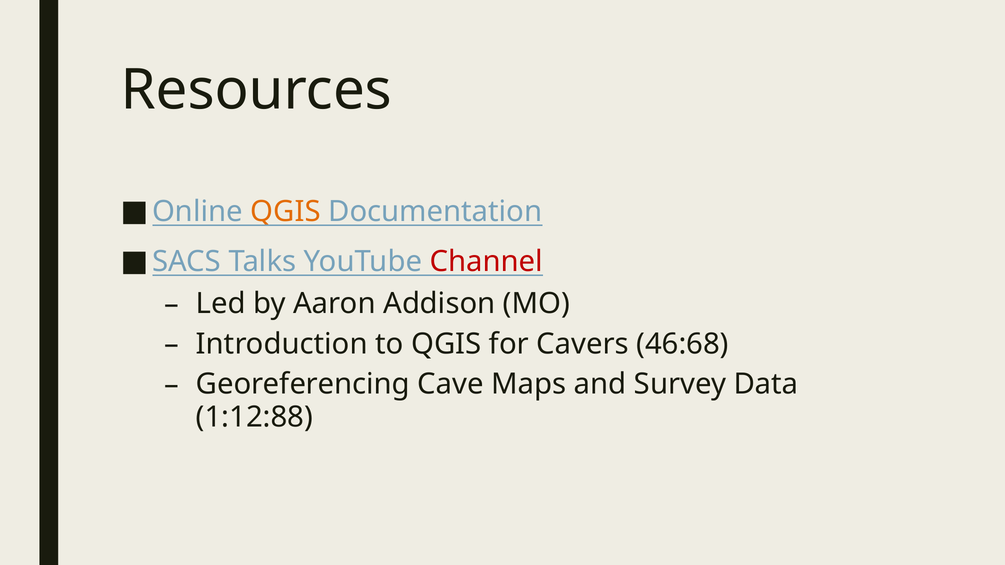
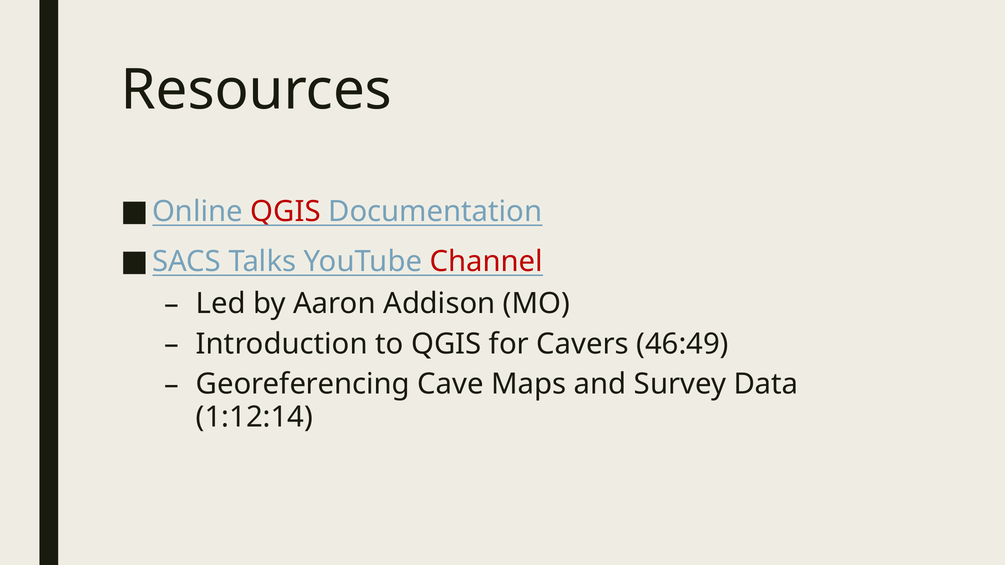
QGIS at (286, 212) colour: orange -> red
46:68: 46:68 -> 46:49
1:12:88: 1:12:88 -> 1:12:14
